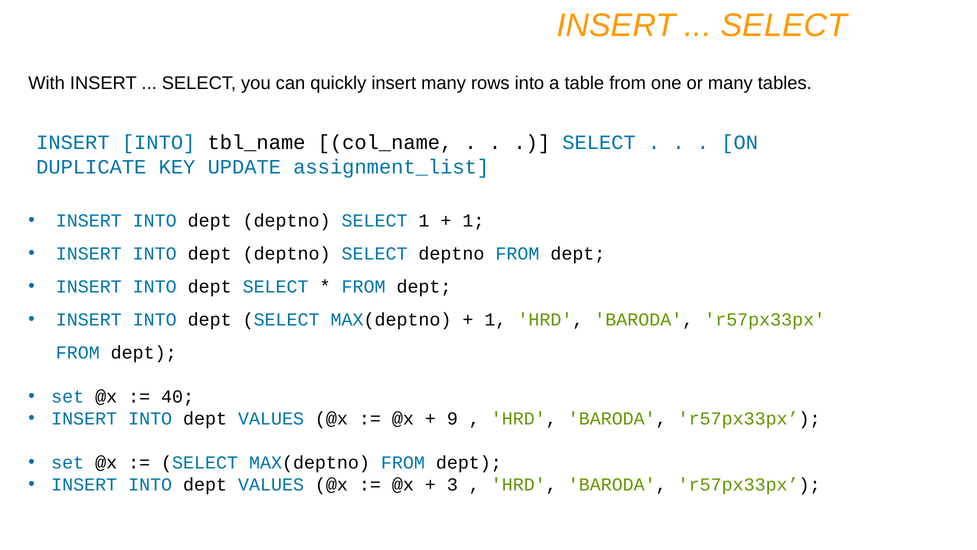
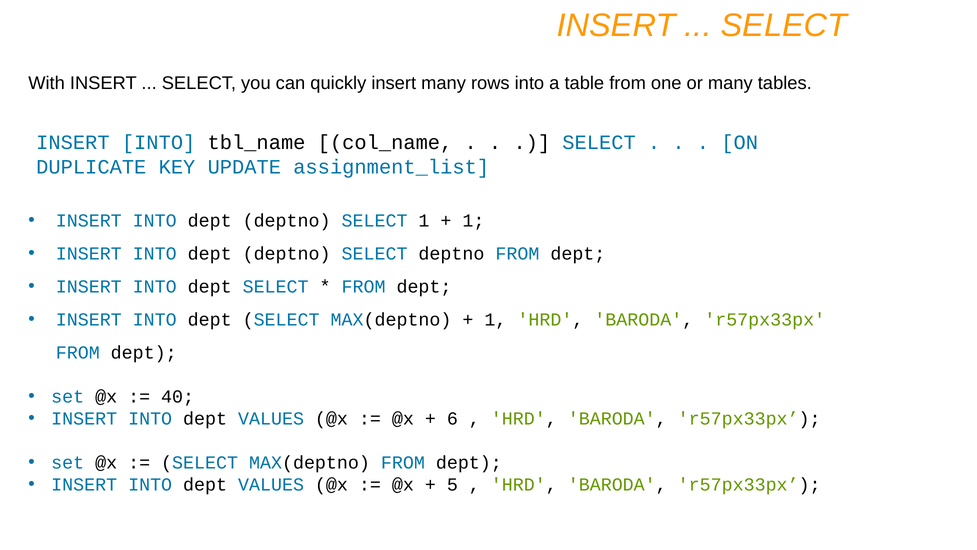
9: 9 -> 6
3: 3 -> 5
